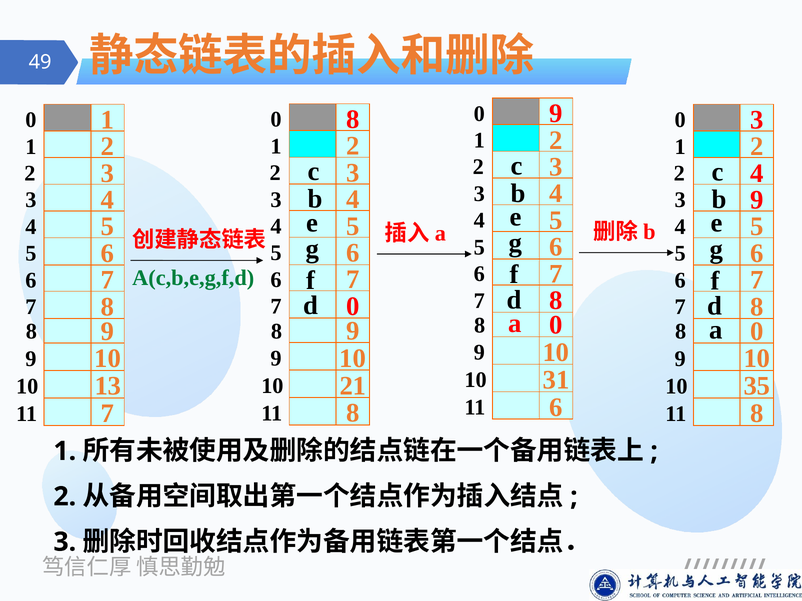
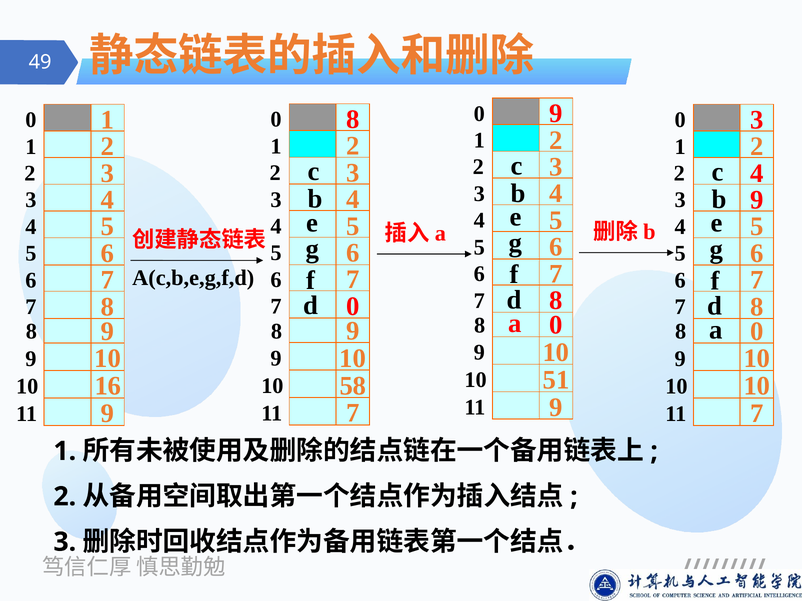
A(c,b,e,g,f,d colour: green -> black
31: 31 -> 51
21: 21 -> 58
13: 13 -> 16
10 35: 35 -> 10
6 at (556, 408): 6 -> 9
8 at (353, 413): 8 -> 7
7 at (108, 414): 7 -> 9
8 at (757, 414): 8 -> 7
